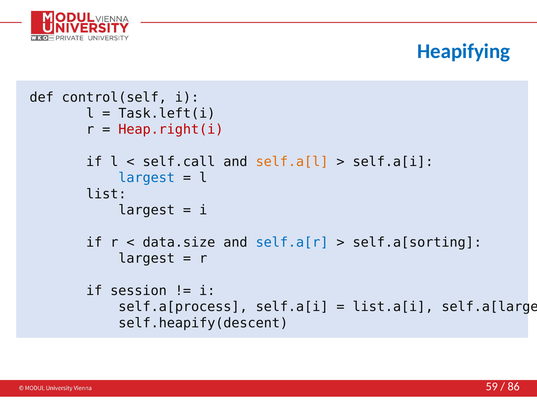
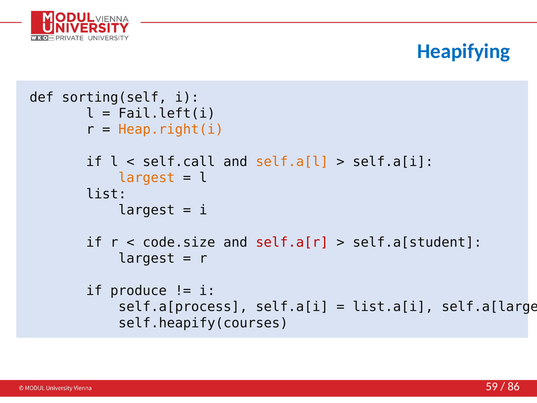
control(self: control(self -> sorting(self
Task.left(i: Task.left(i -> Fail.left(i
Heap.right(i colour: red -> orange
largest at (147, 178) colour: blue -> orange
data.size: data.size -> code.size
self.a[r colour: blue -> red
self.a[sorting: self.a[sorting -> self.a[student
session: session -> produce
self.heapify(descent: self.heapify(descent -> self.heapify(courses
